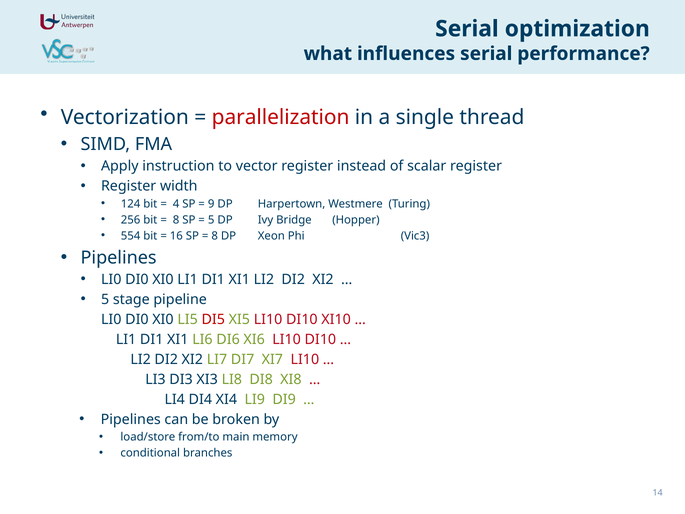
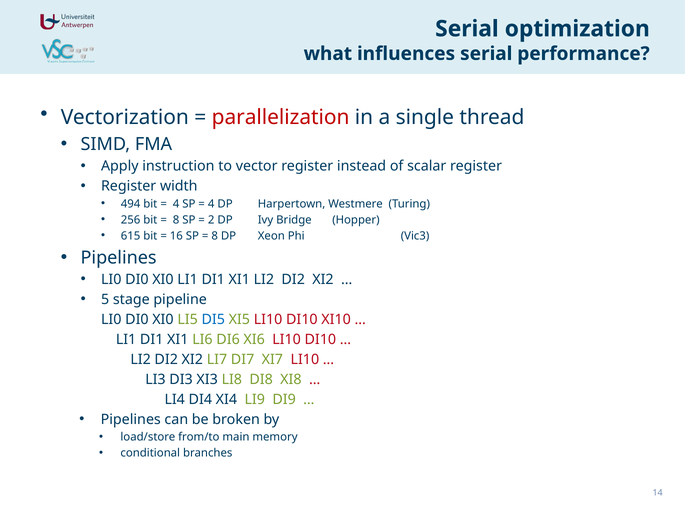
124: 124 -> 494
9 at (211, 204): 9 -> 4
5 at (211, 220): 5 -> 2
554: 554 -> 615
DI5 colour: red -> blue
